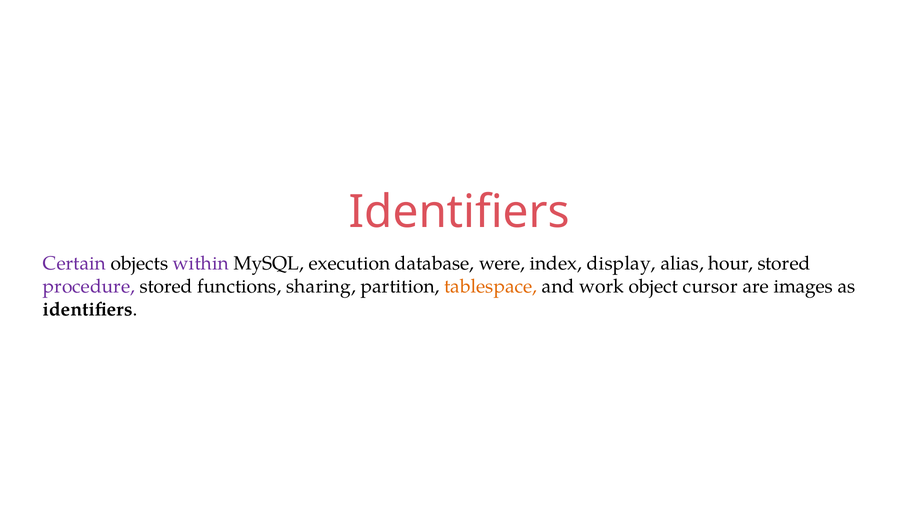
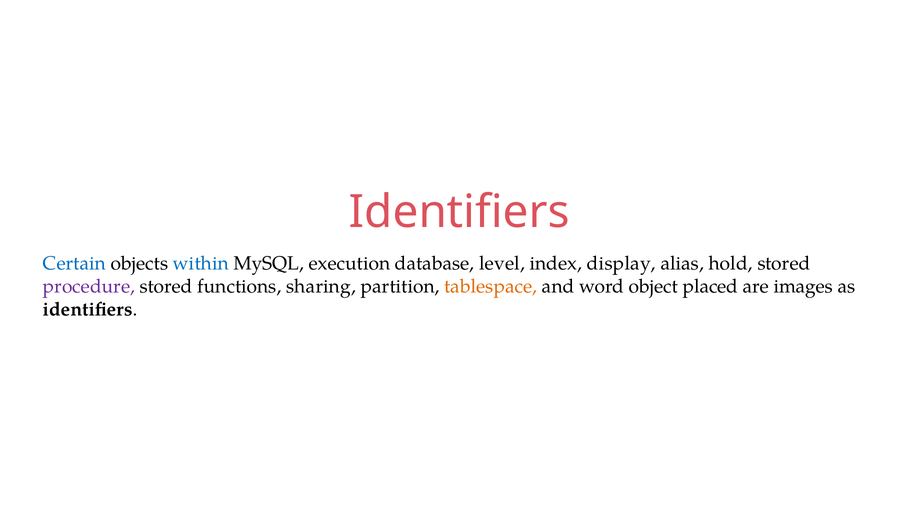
Certain colour: purple -> blue
within colour: purple -> blue
were: were -> level
hour: hour -> hold
work: work -> word
cursor: cursor -> placed
